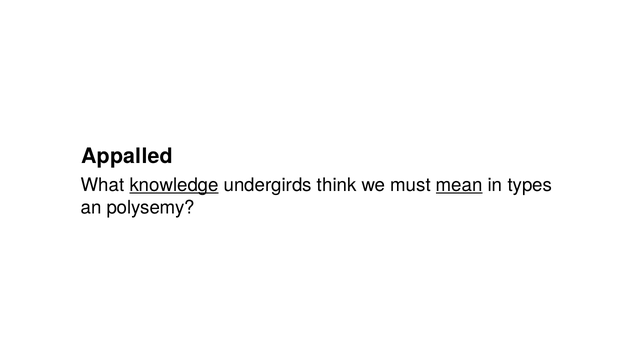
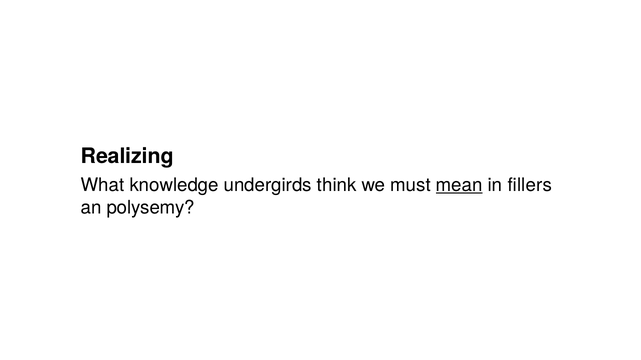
Appalled: Appalled -> Realizing
knowledge underline: present -> none
types: types -> fillers
